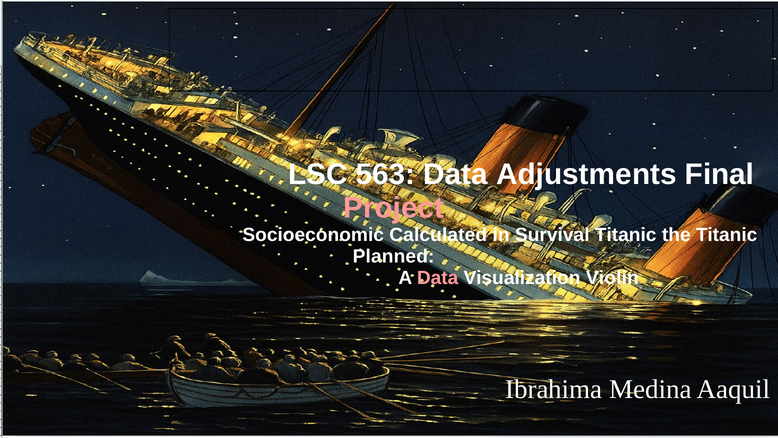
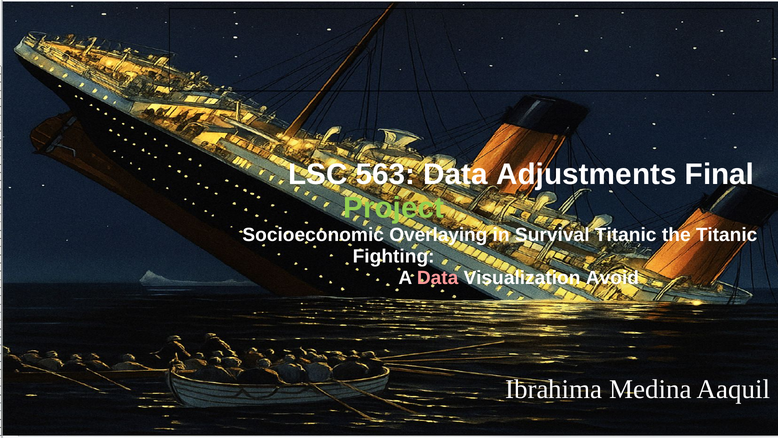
Project colour: pink -> light green
Calculated: Calculated -> Overlaying
Planned: Planned -> Fighting
Violin: Violin -> Avoid
